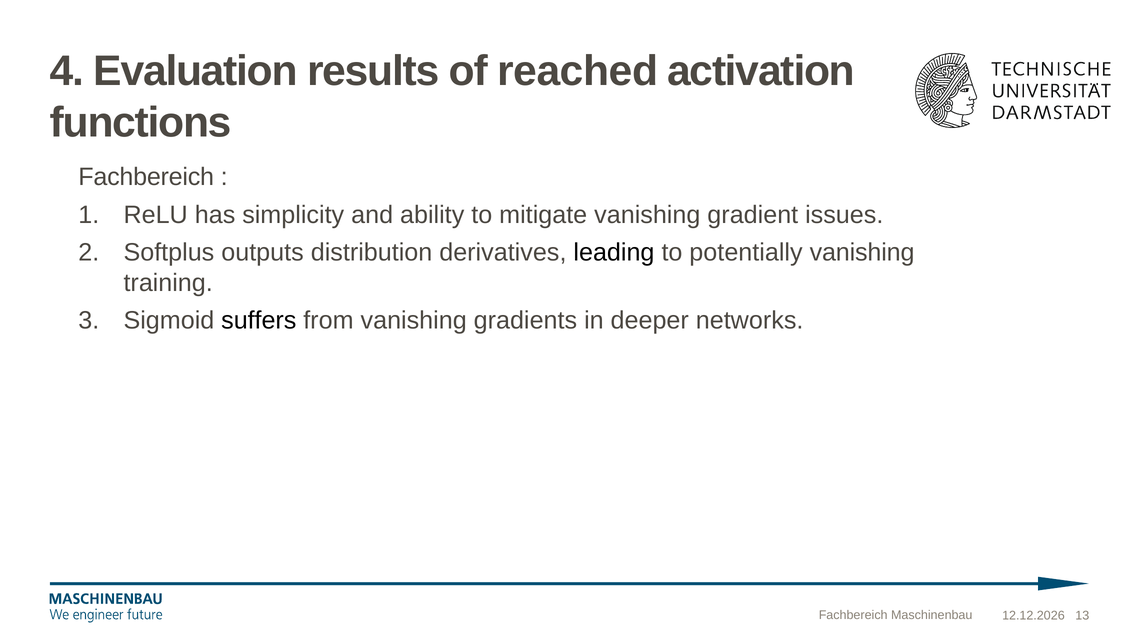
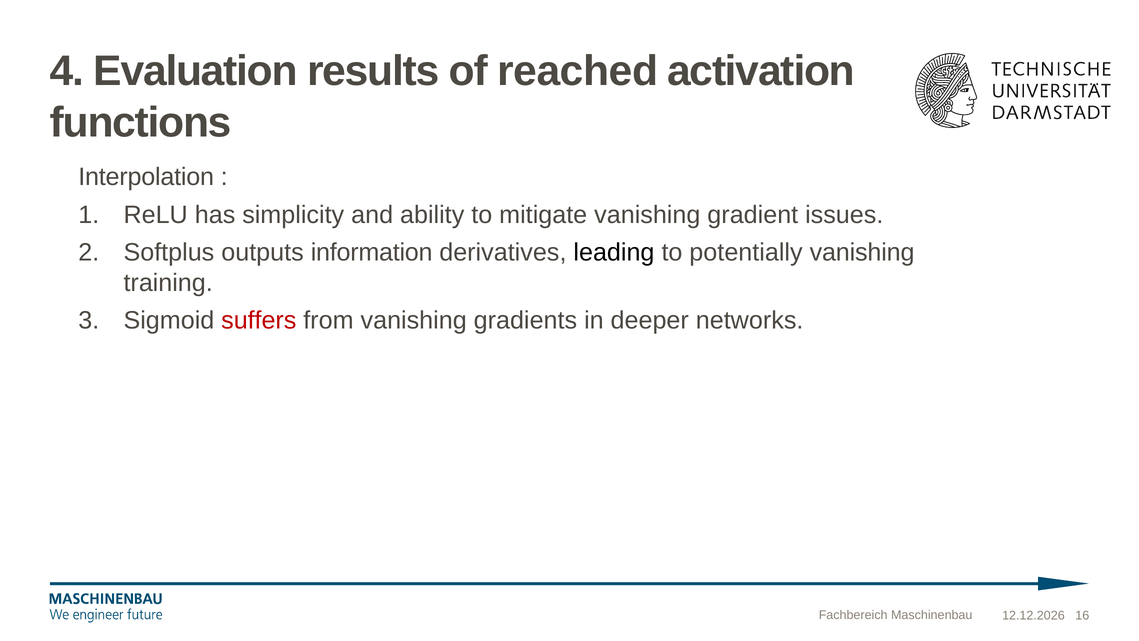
Fachbereich at (146, 177): Fachbereich -> Interpolation
distribution: distribution -> information
suffers colour: black -> red
13: 13 -> 16
